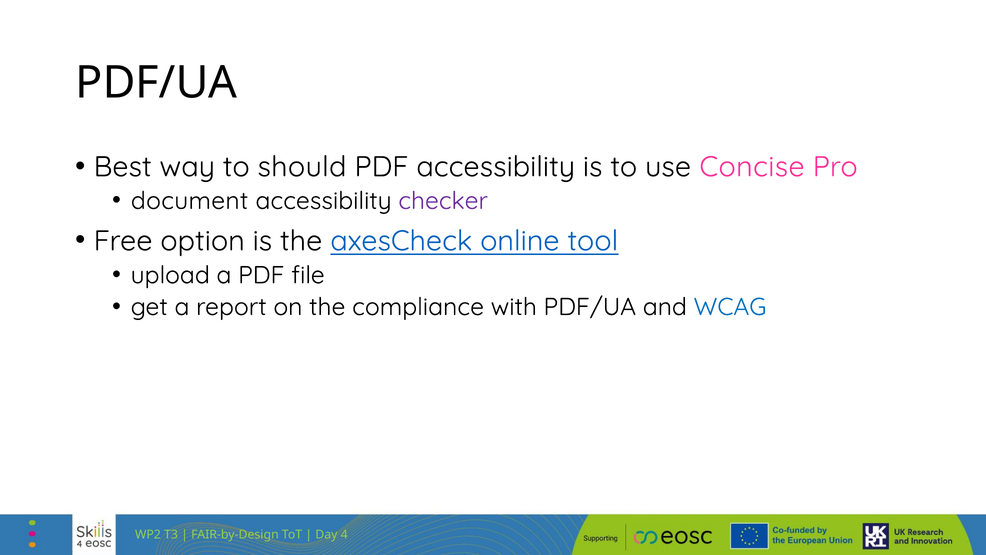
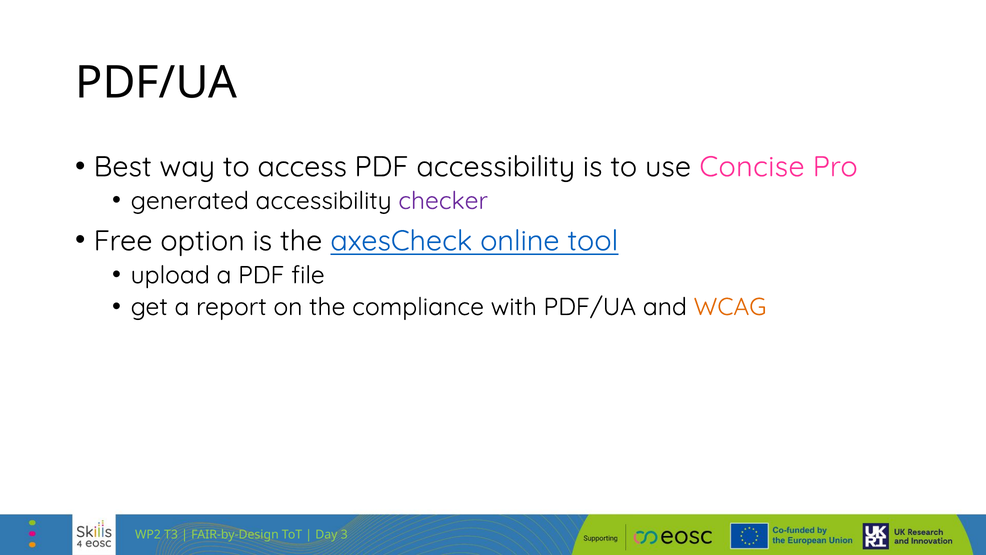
should: should -> access
document: document -> generated
WCAG colour: blue -> orange
4: 4 -> 3
